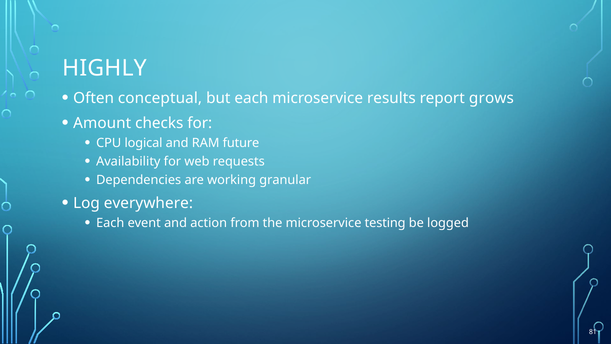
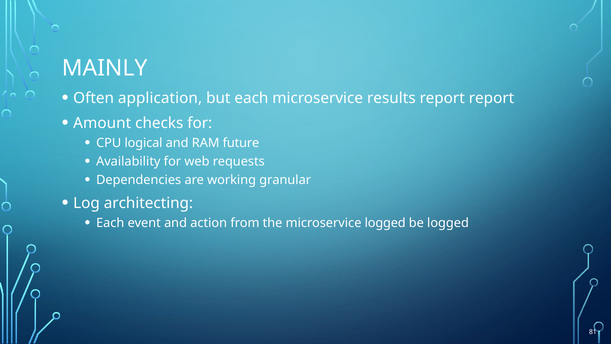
HIGHLY: HIGHLY -> MAINLY
conceptual: conceptual -> application
report grows: grows -> report
everywhere: everywhere -> architecting
microservice testing: testing -> logged
